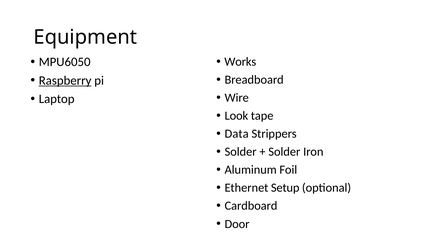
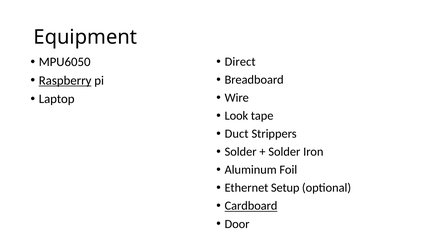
Works: Works -> Direct
Data: Data -> Duct
Cardboard underline: none -> present
